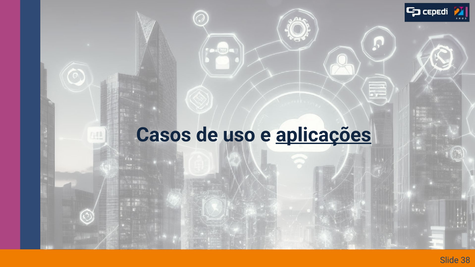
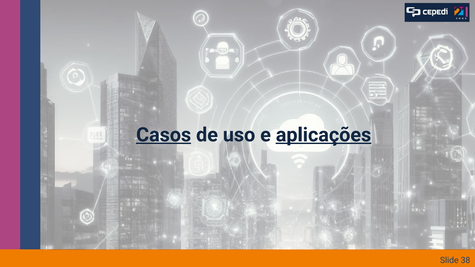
Casos underline: none -> present
